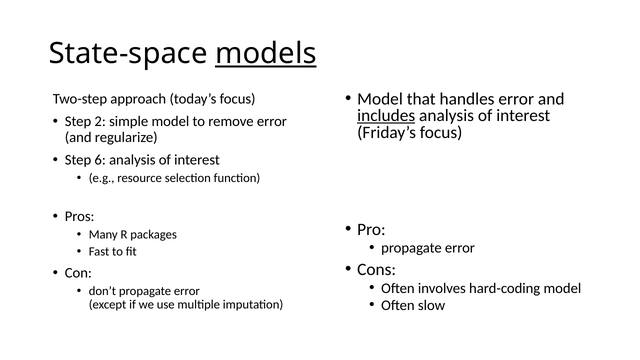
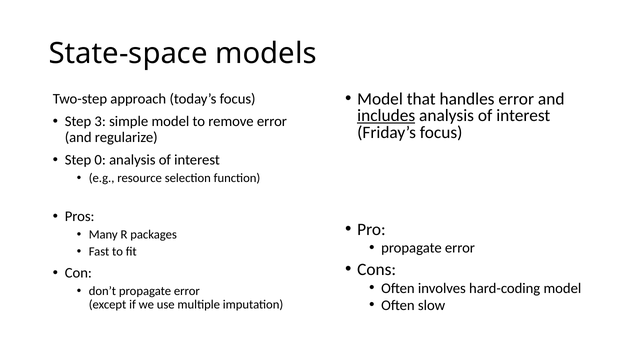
models underline: present -> none
2: 2 -> 3
6: 6 -> 0
